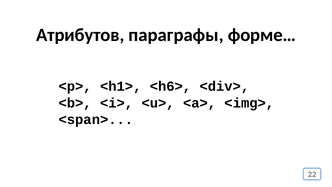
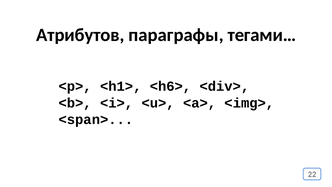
форме…: форме… -> тегами…
